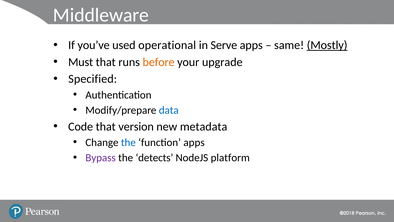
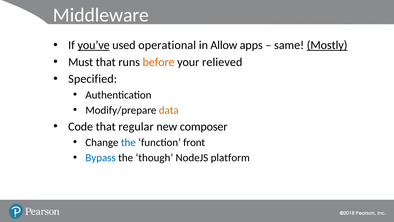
you’ve underline: none -> present
Serve: Serve -> Allow
upgrade: upgrade -> relieved
data colour: blue -> orange
version: version -> regular
metadata: metadata -> composer
function apps: apps -> front
Bypass colour: purple -> blue
detects: detects -> though
